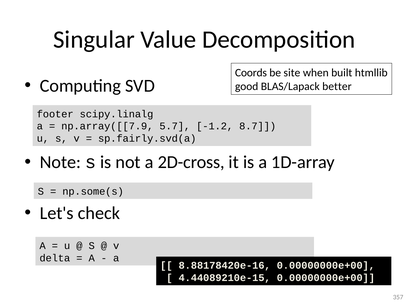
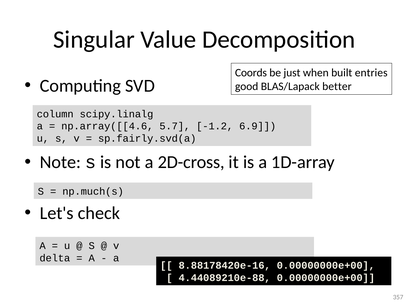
site: site -> just
htmllib: htmllib -> entries
footer: footer -> column
np.array([[7.9: np.array([[7.9 -> np.array([[4.6
8.7: 8.7 -> 6.9
np.some(s: np.some(s -> np.much(s
4.44089210e-15: 4.44089210e-15 -> 4.44089210e-88
